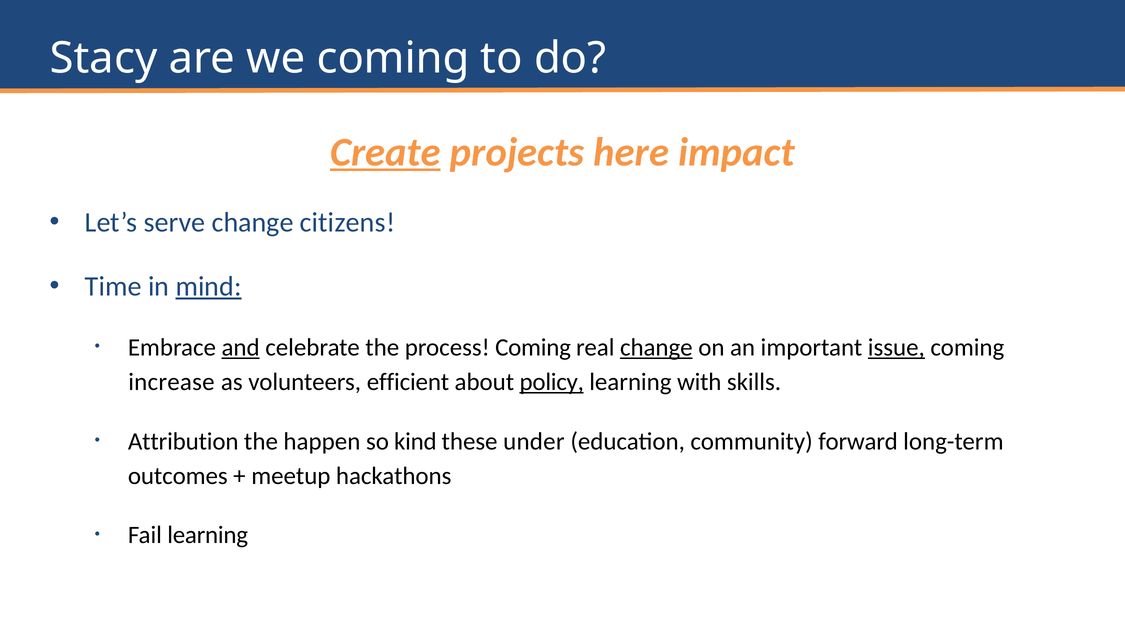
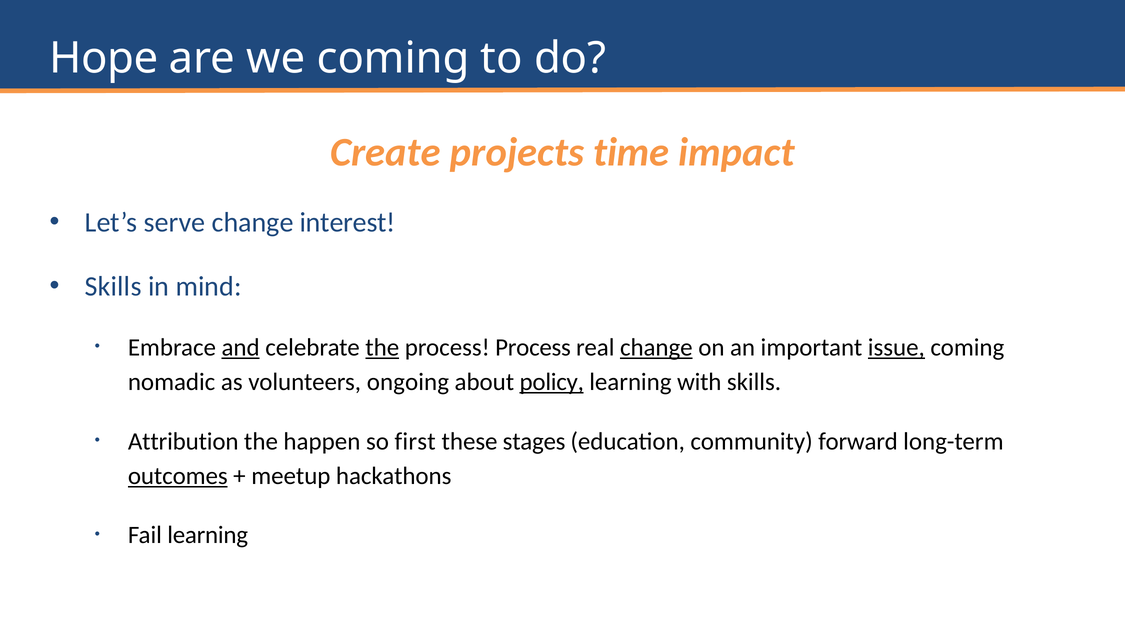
Stacy: Stacy -> Hope
Create underline: present -> none
here: here -> time
citizens: citizens -> interest
Time at (113, 286): Time -> Skills
mind underline: present -> none
the at (382, 347) underline: none -> present
process Coming: Coming -> Process
increase: increase -> nomadic
efficient: efficient -> ongoing
kind: kind -> first
under: under -> stages
outcomes underline: none -> present
